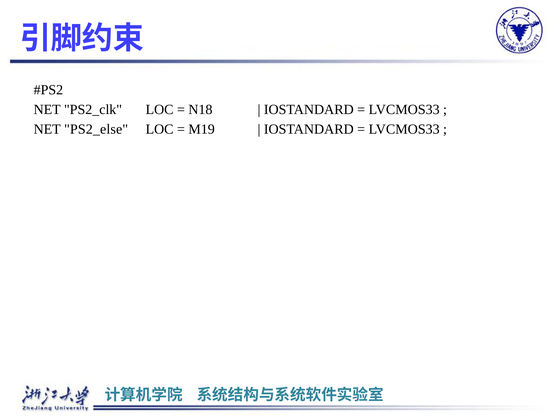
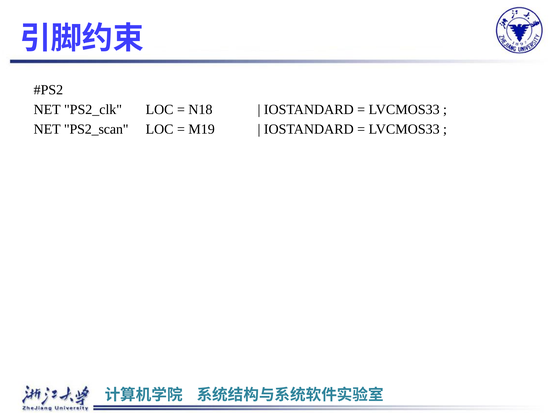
PS2_else: PS2_else -> PS2_scan
